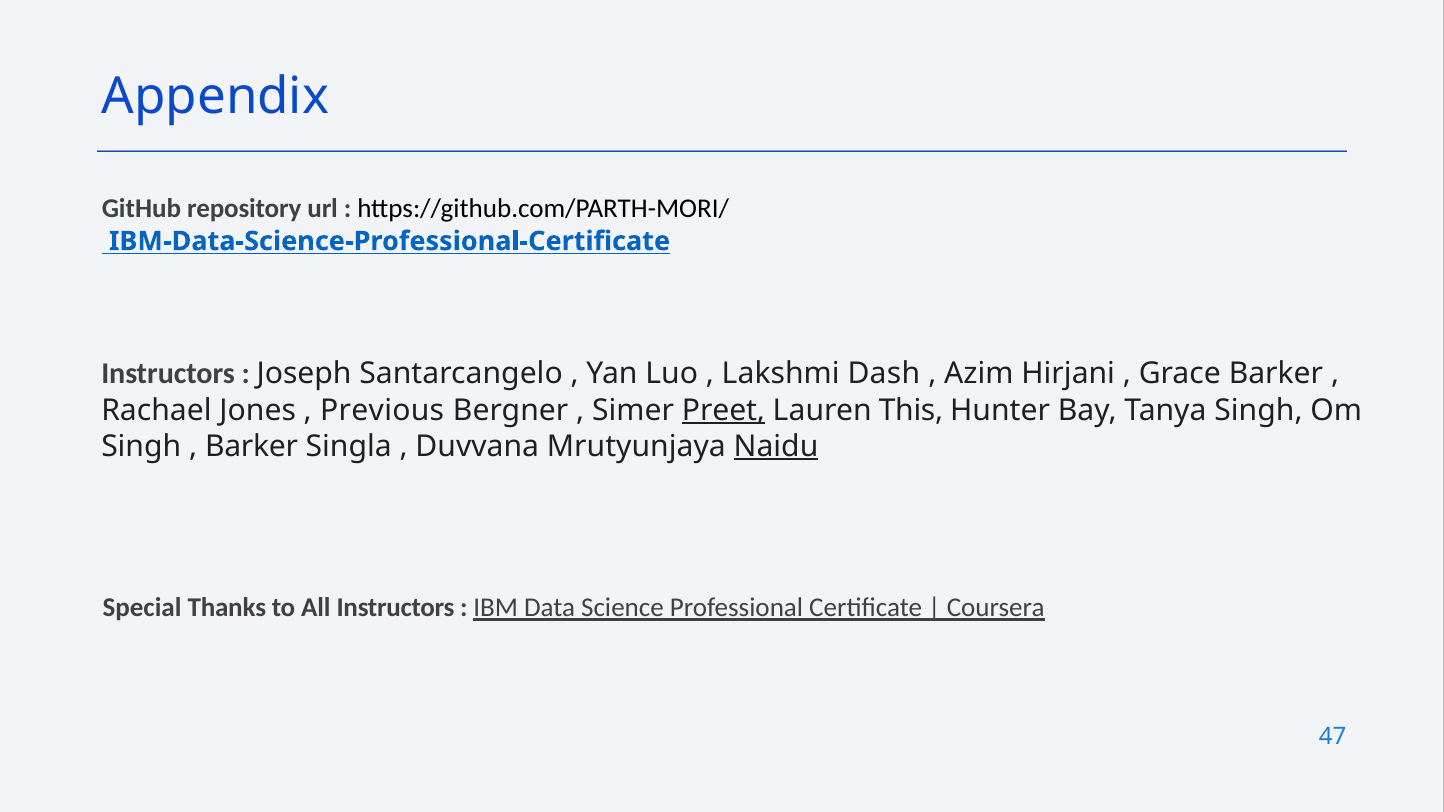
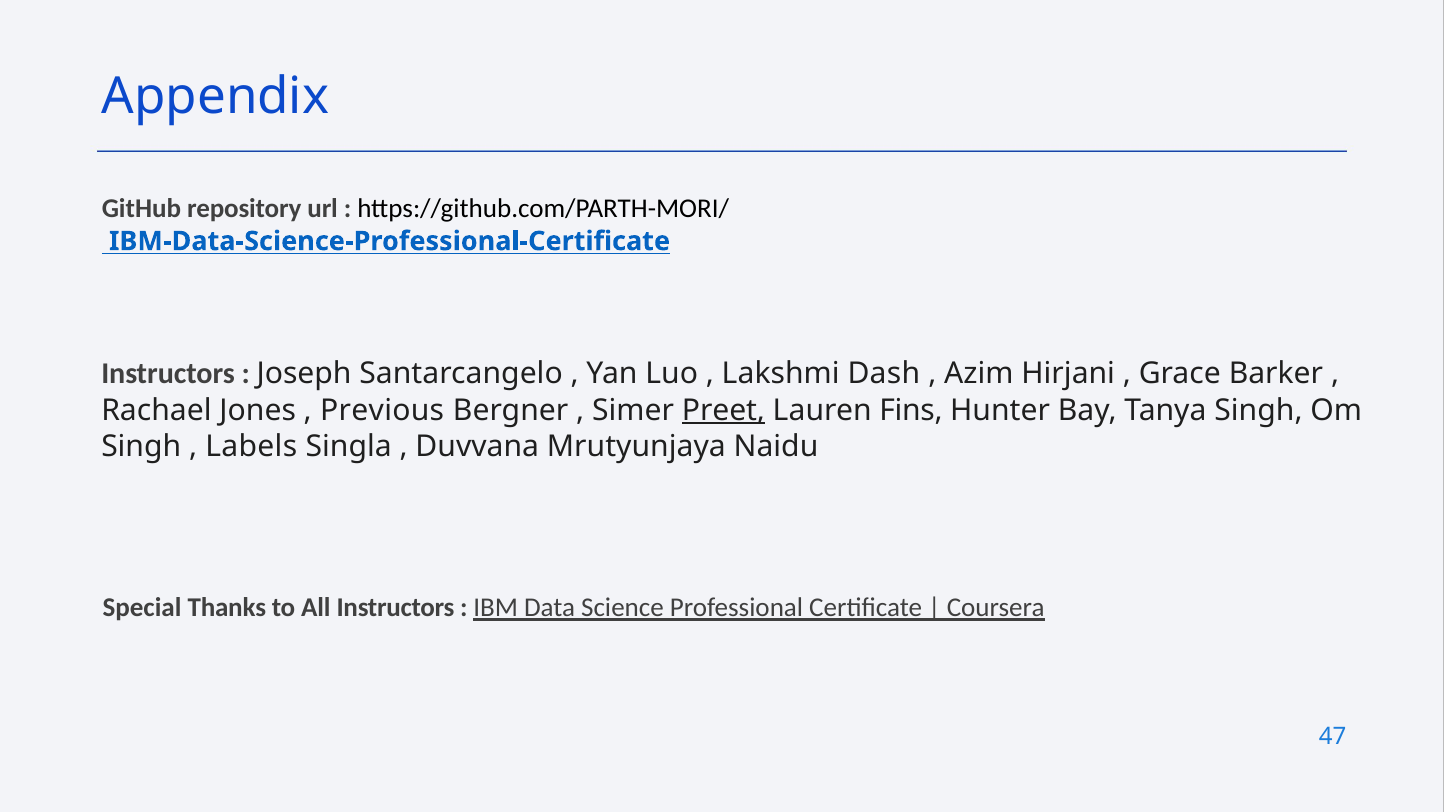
This: This -> Fins
Barker at (252, 446): Barker -> Labels
Naidu underline: present -> none
